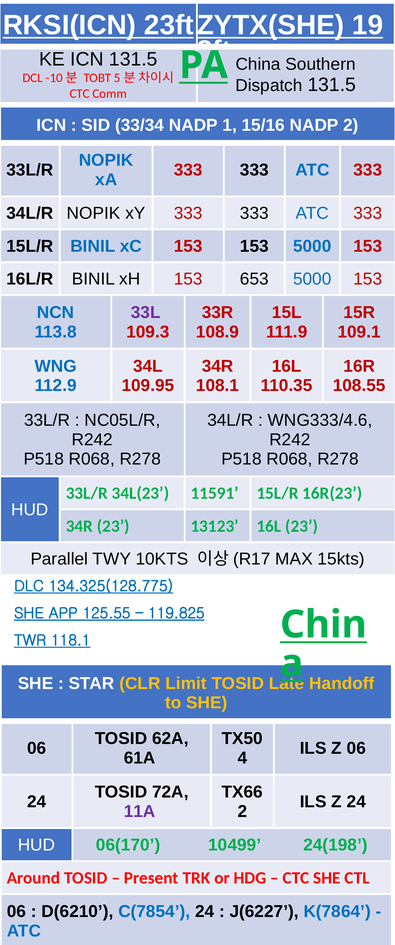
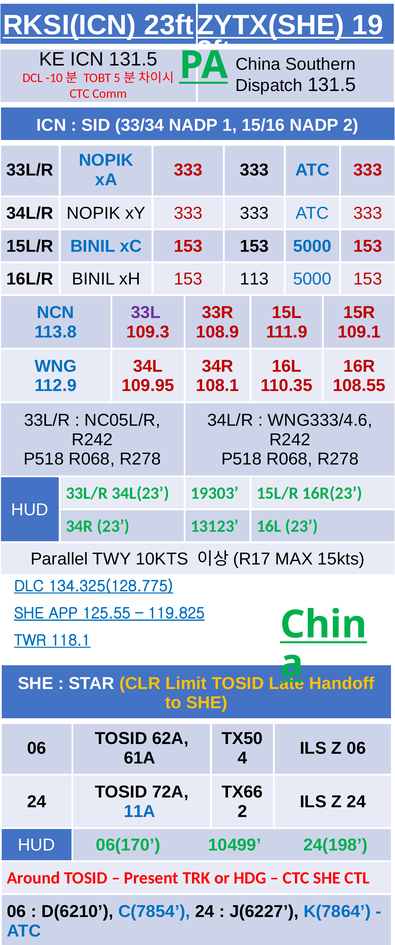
653: 653 -> 113
11591: 11591 -> 19303
11A colour: purple -> blue
